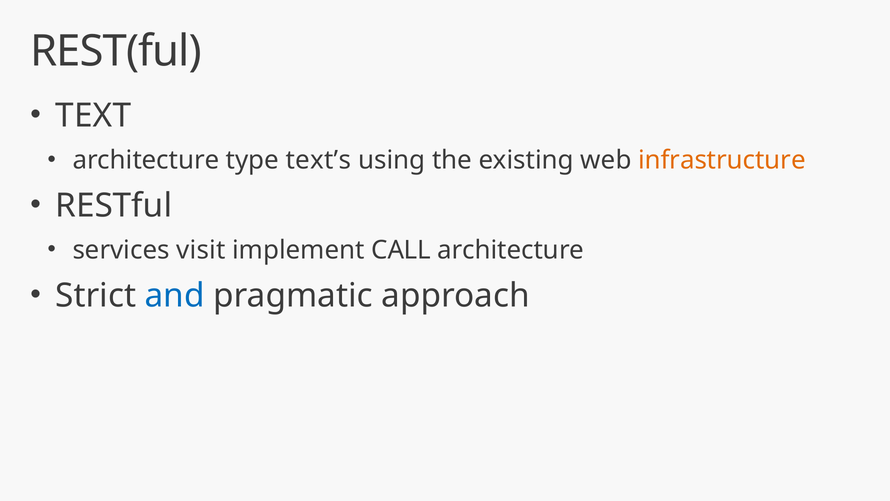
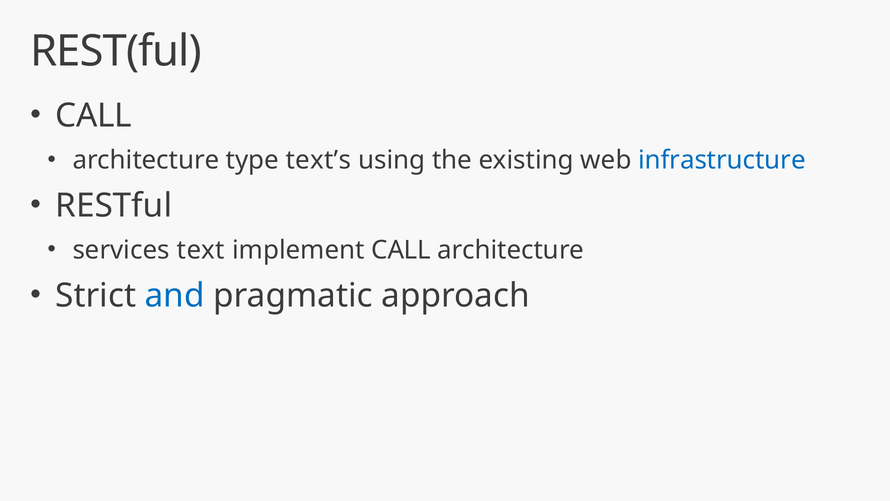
TEXT at (93, 116): TEXT -> CALL
infrastructure colour: orange -> blue
visit: visit -> text
